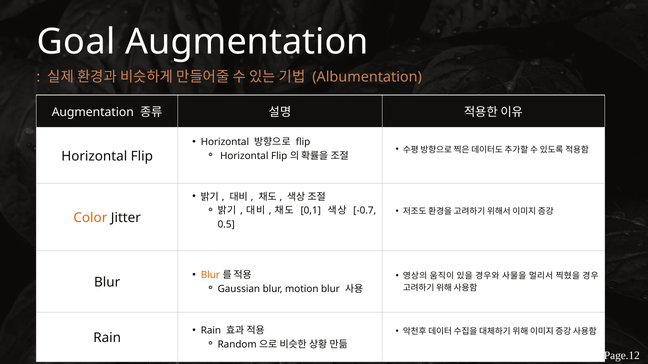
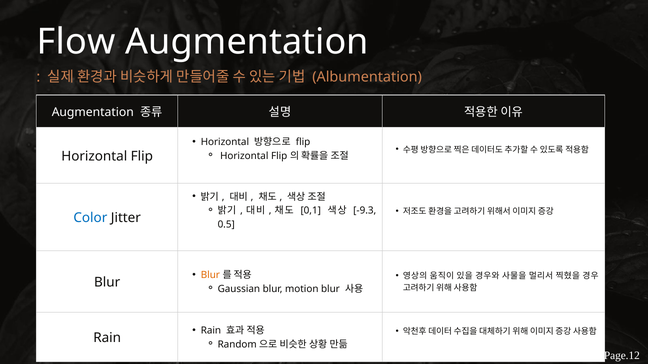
Goal: Goal -> Flow
-0.7: -0.7 -> -9.3
Color colour: orange -> blue
